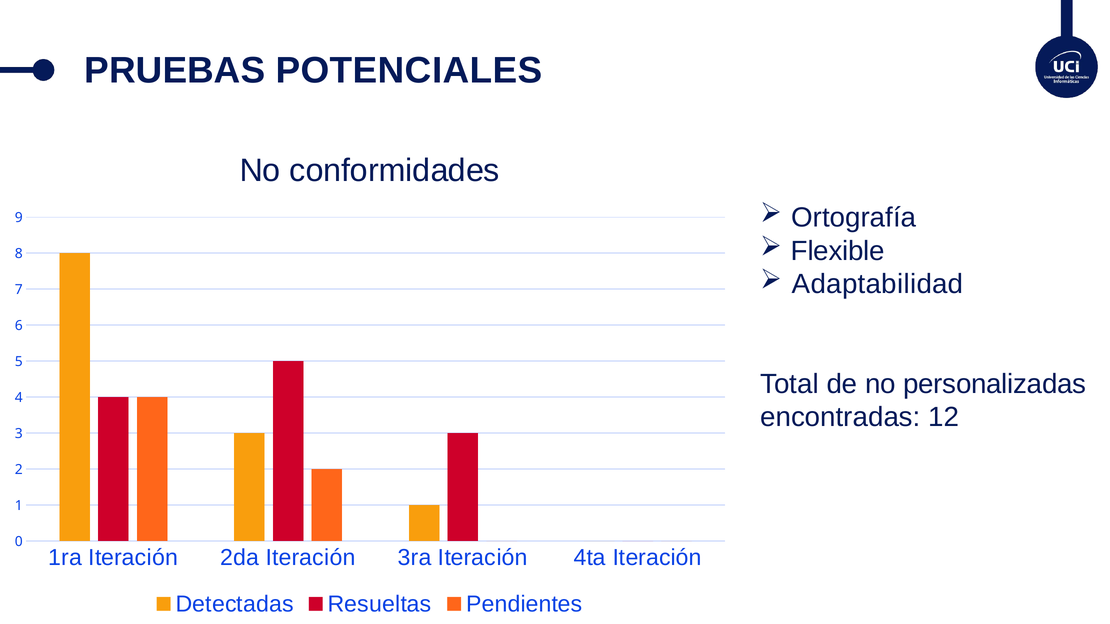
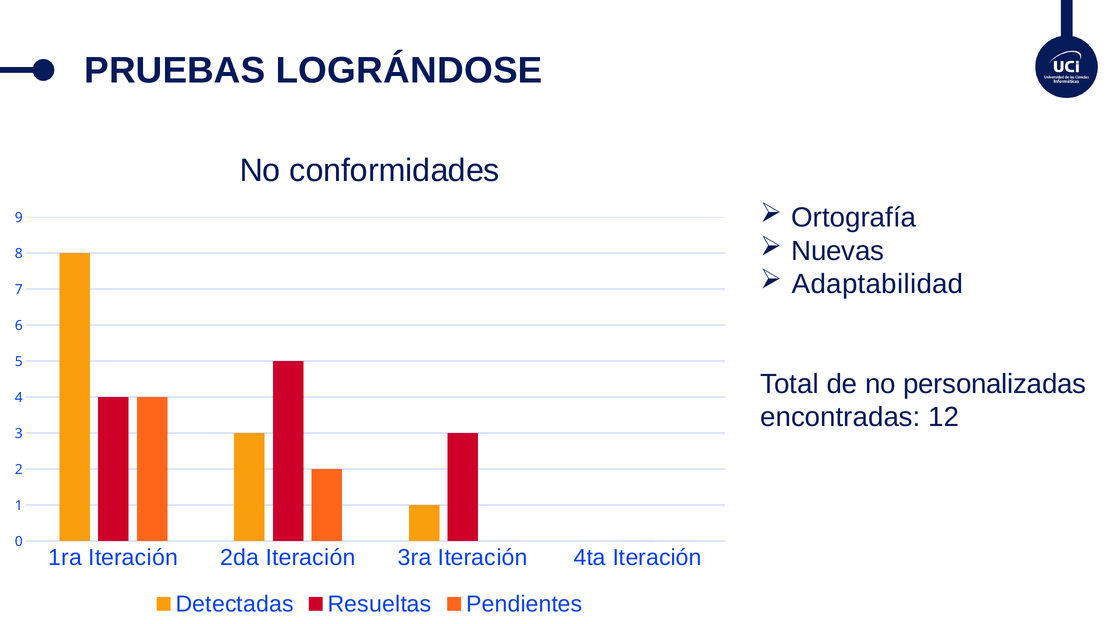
POTENCIALES: POTENCIALES -> LOGRÁNDOSE
Flexible: Flexible -> Nuevas
